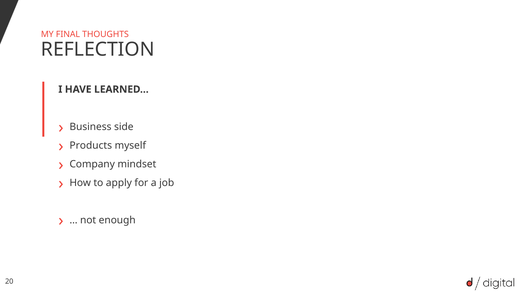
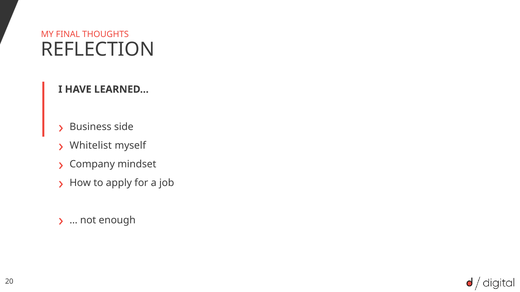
Products: Products -> Whitelist
